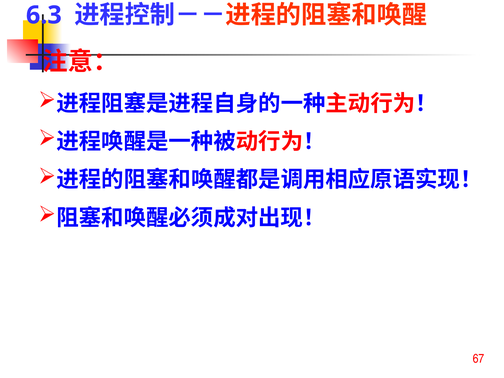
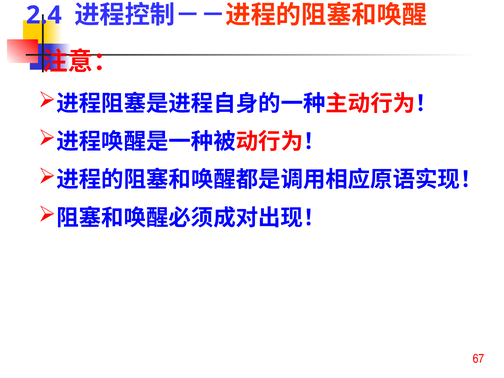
6.3: 6.3 -> 2.4
